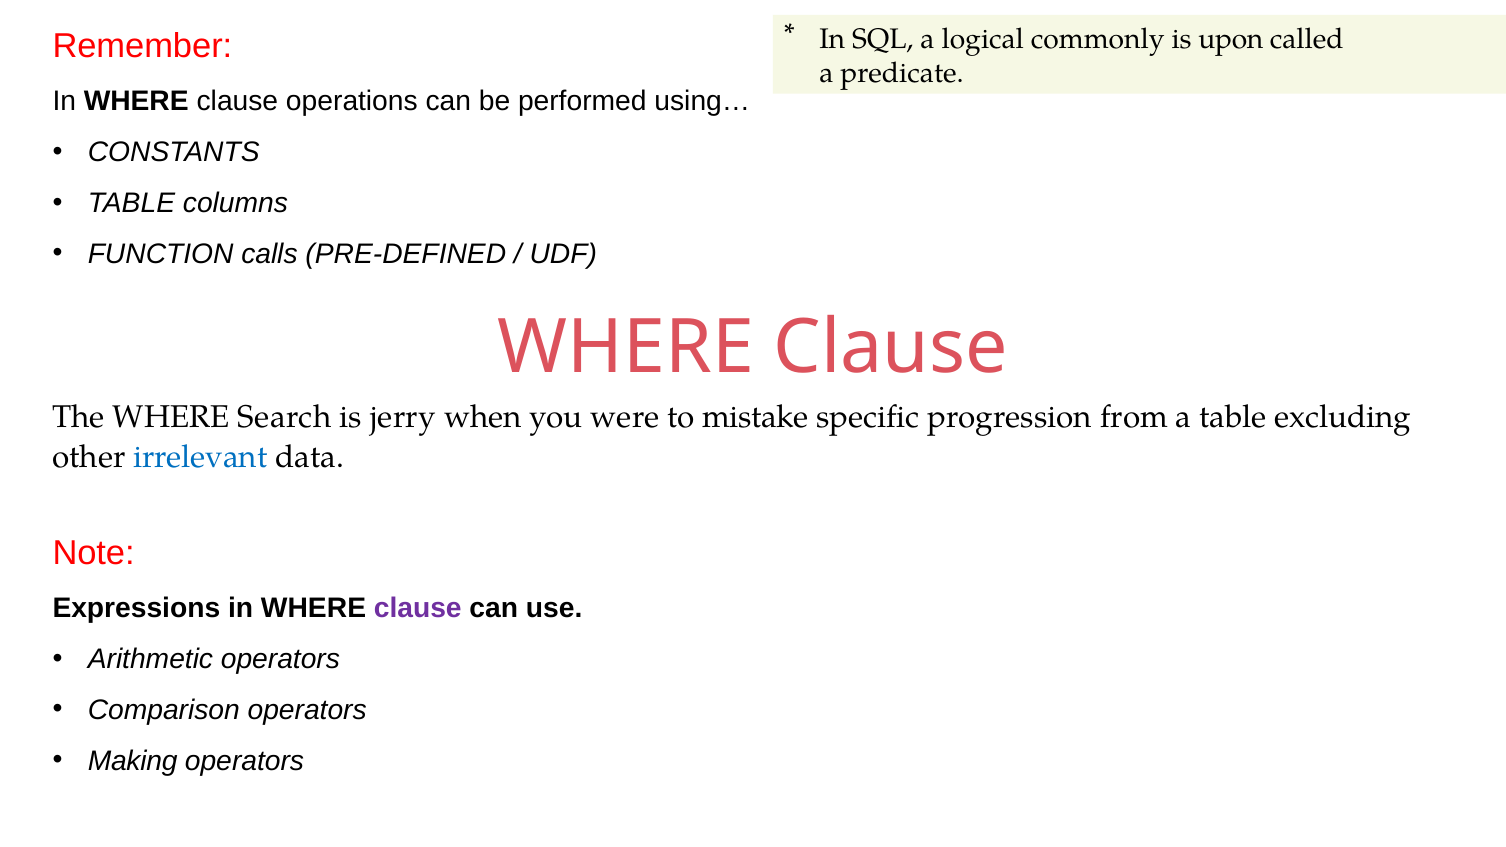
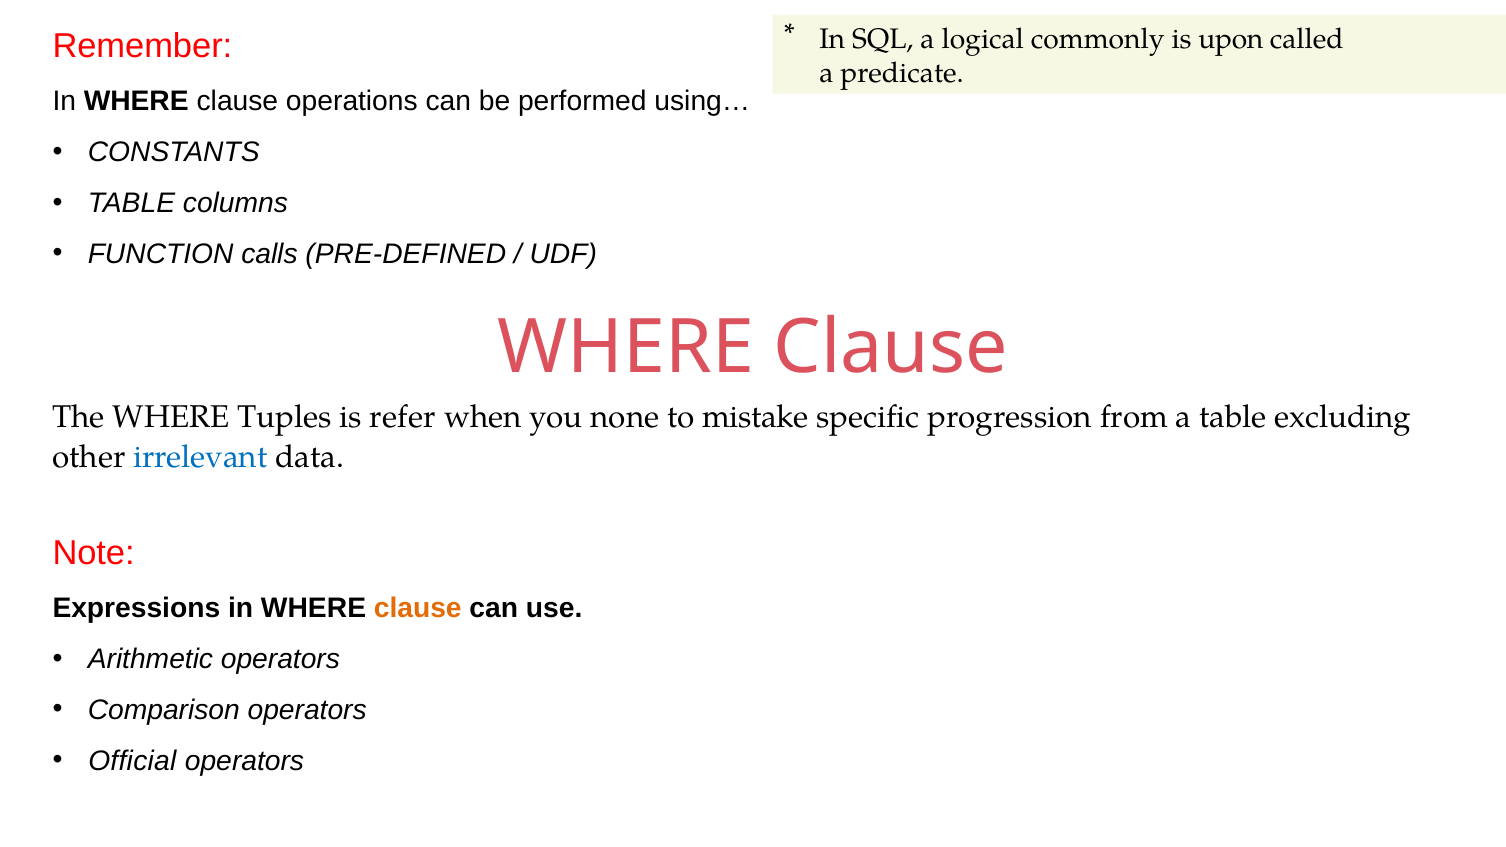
Search: Search -> Tuples
jerry: jerry -> refer
were: were -> none
clause at (418, 609) colour: purple -> orange
Making: Making -> Official
